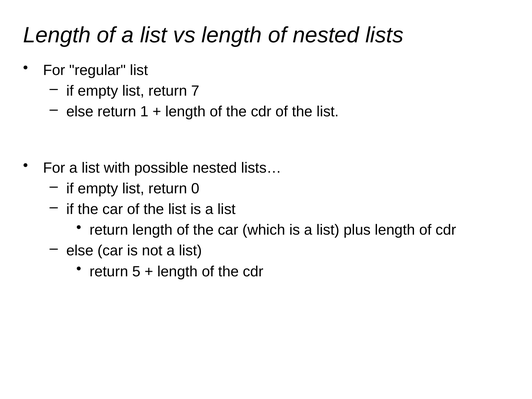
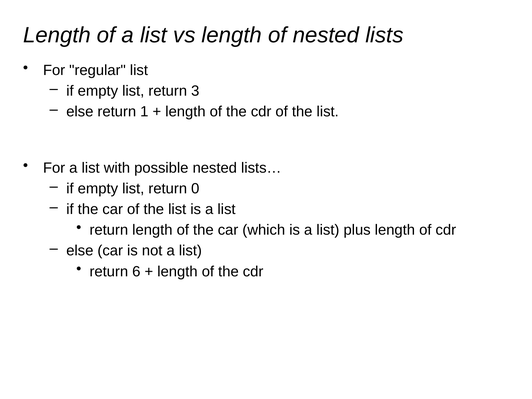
7: 7 -> 3
5: 5 -> 6
